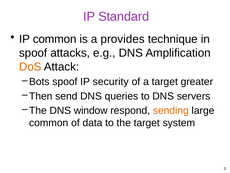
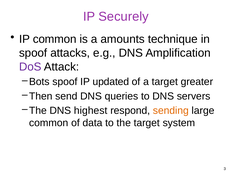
Standard: Standard -> Securely
provides: provides -> amounts
DoS colour: orange -> purple
security: security -> updated
window: window -> highest
